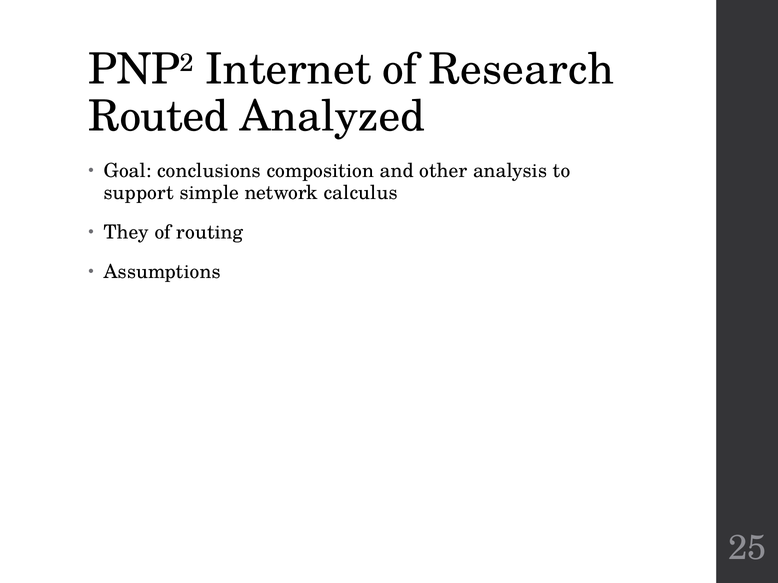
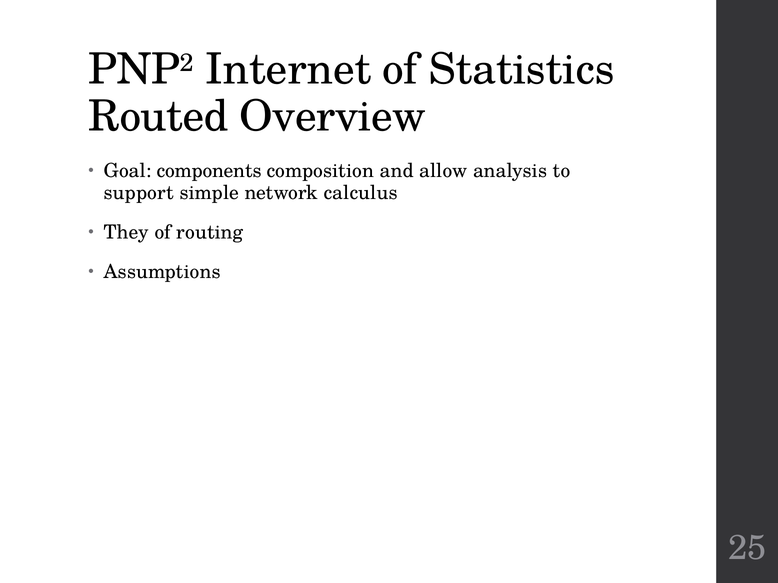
Research: Research -> Statistics
Analyzed: Analyzed -> Overview
conclusions: conclusions -> components
other: other -> allow
